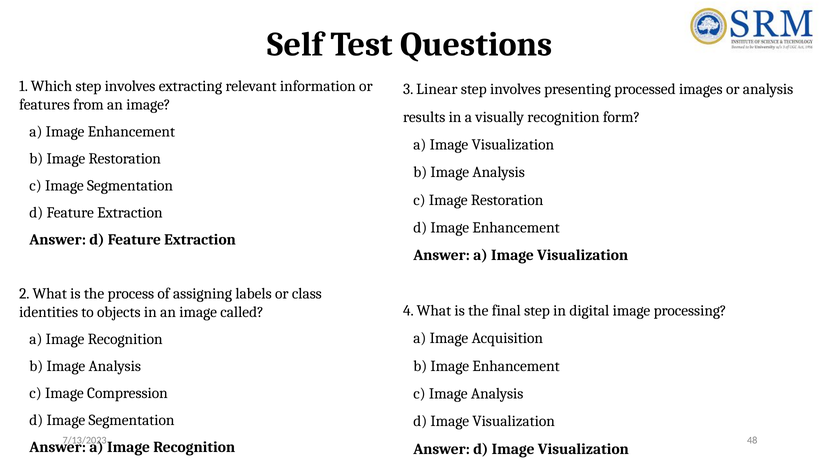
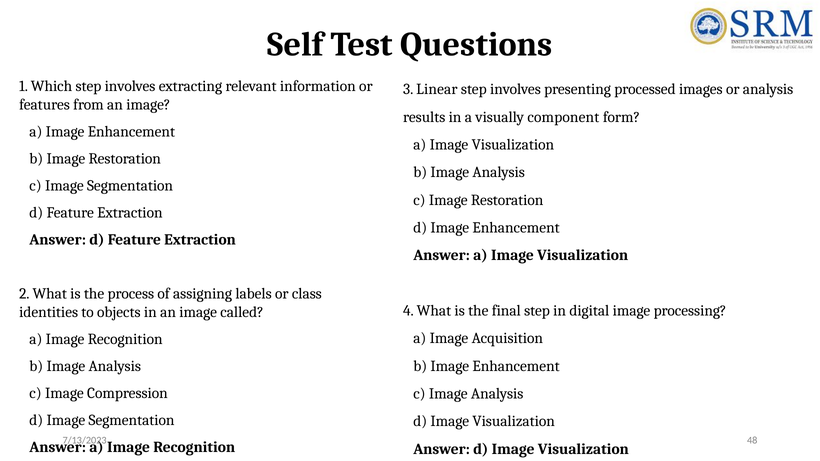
visually recognition: recognition -> component
